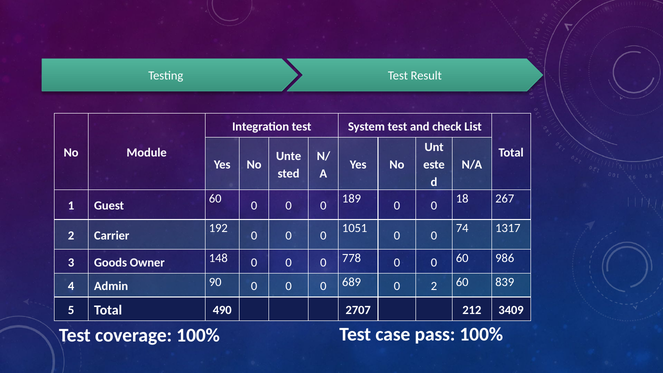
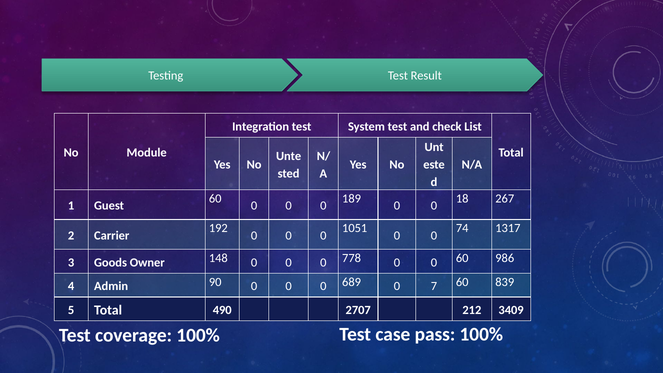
0 2: 2 -> 7
